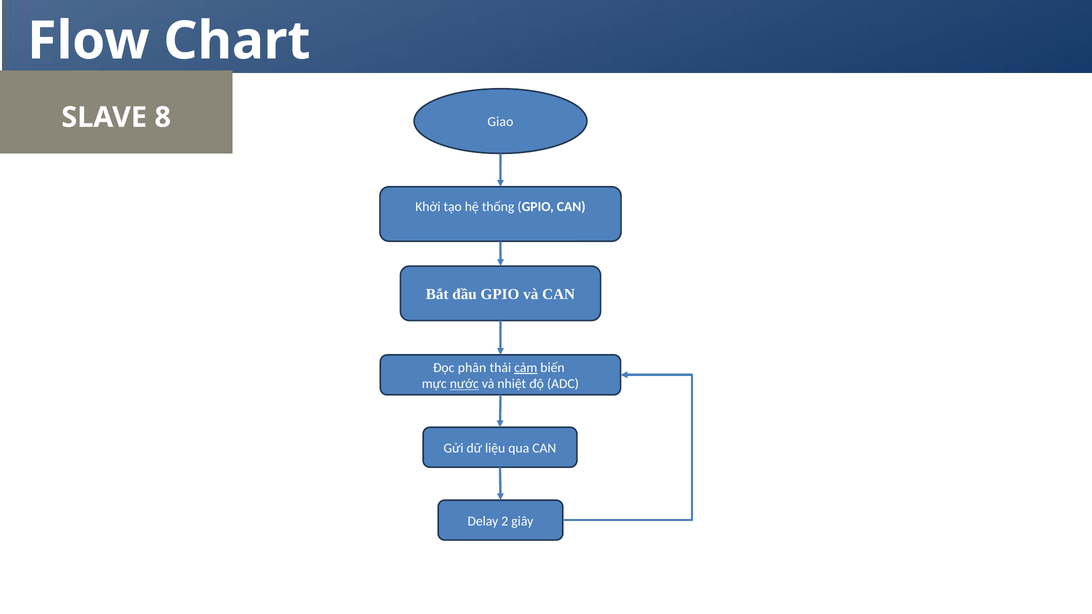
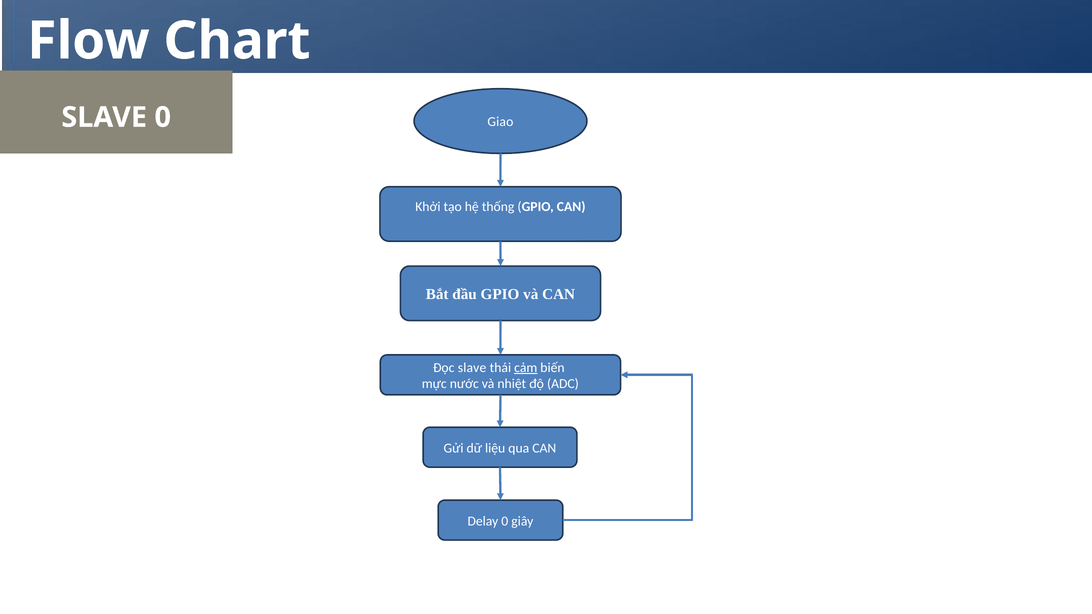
SLAVE 8: 8 -> 0
Đọc phân: phân -> slave
nước underline: present -> none
Delay 2: 2 -> 0
